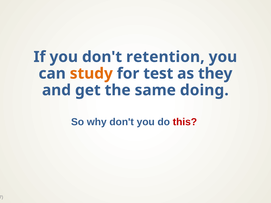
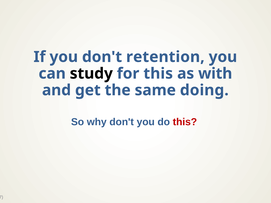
study colour: orange -> black
for test: test -> this
they: they -> with
